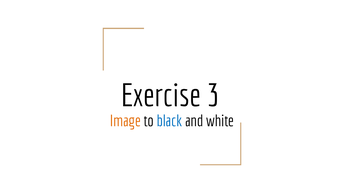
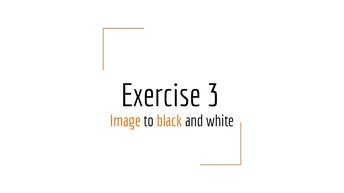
black colour: blue -> orange
